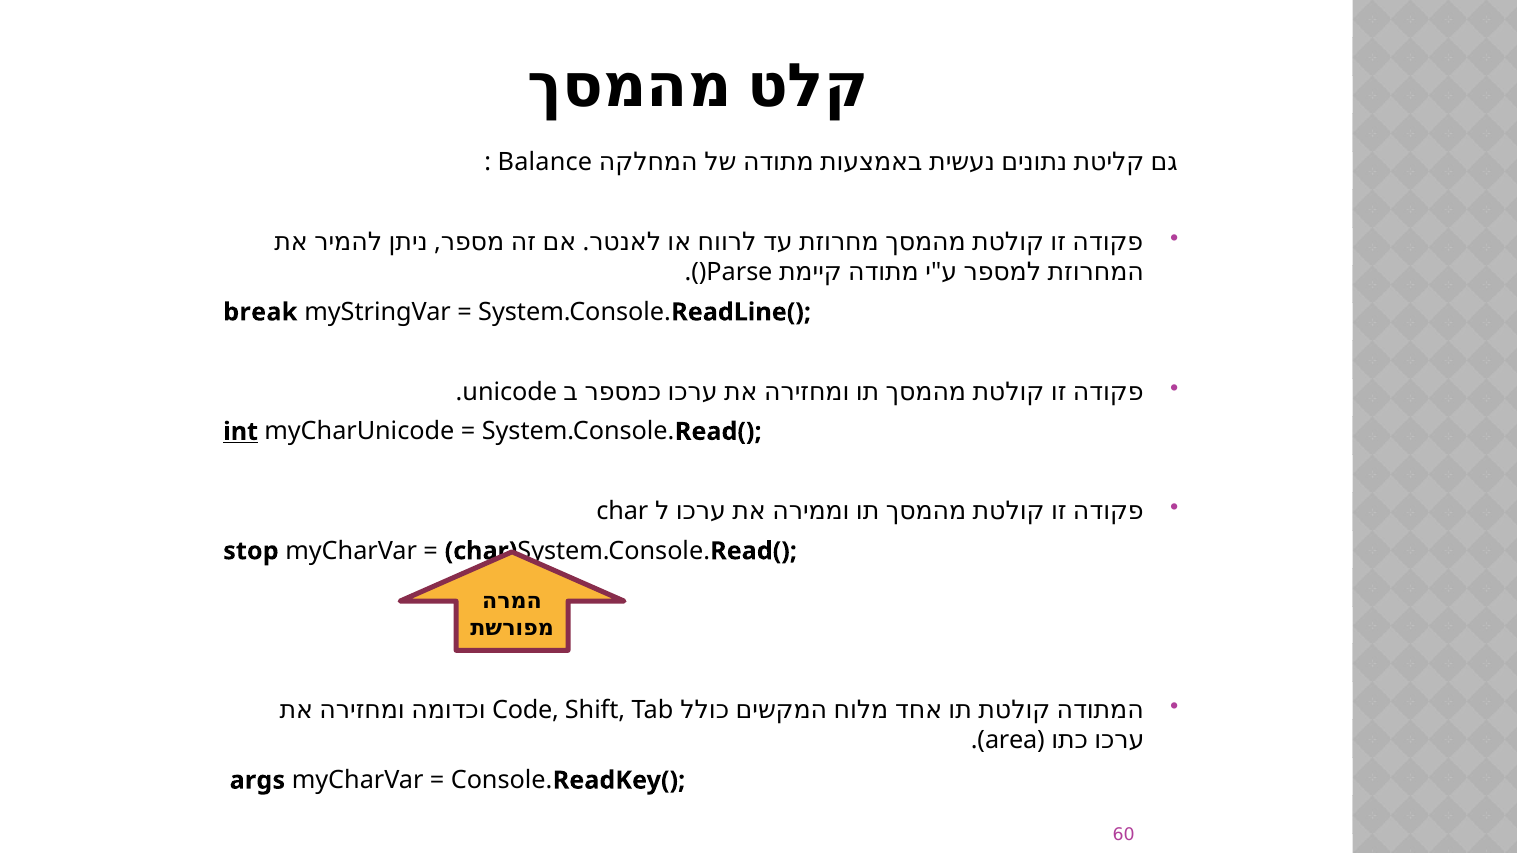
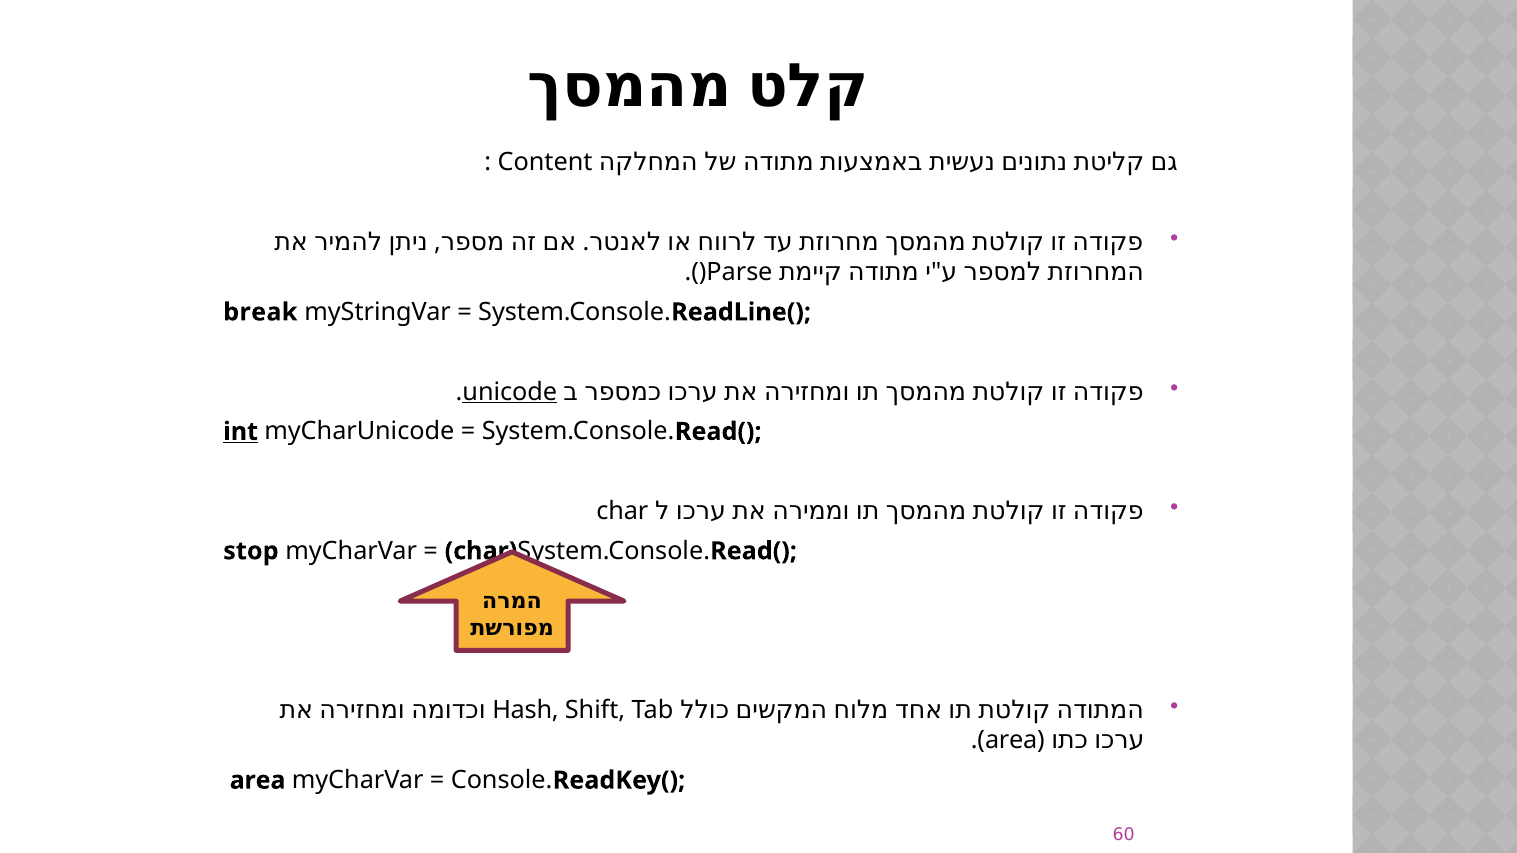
Balance: Balance -> Content
unicode underline: none -> present
Code: Code -> Hash
args at (257, 781): args -> area
